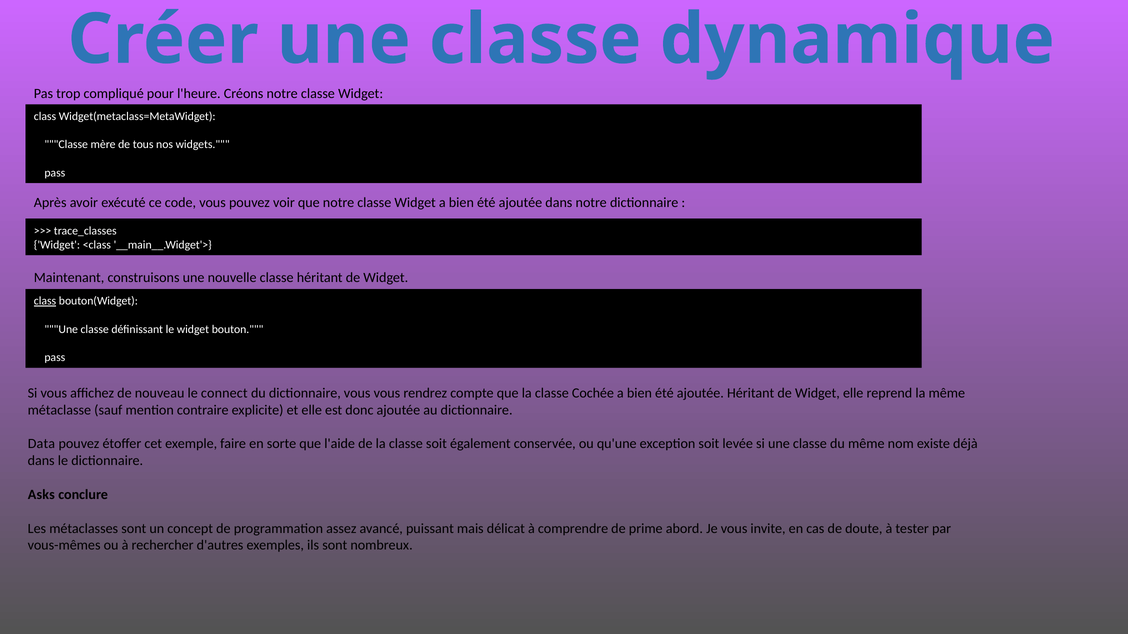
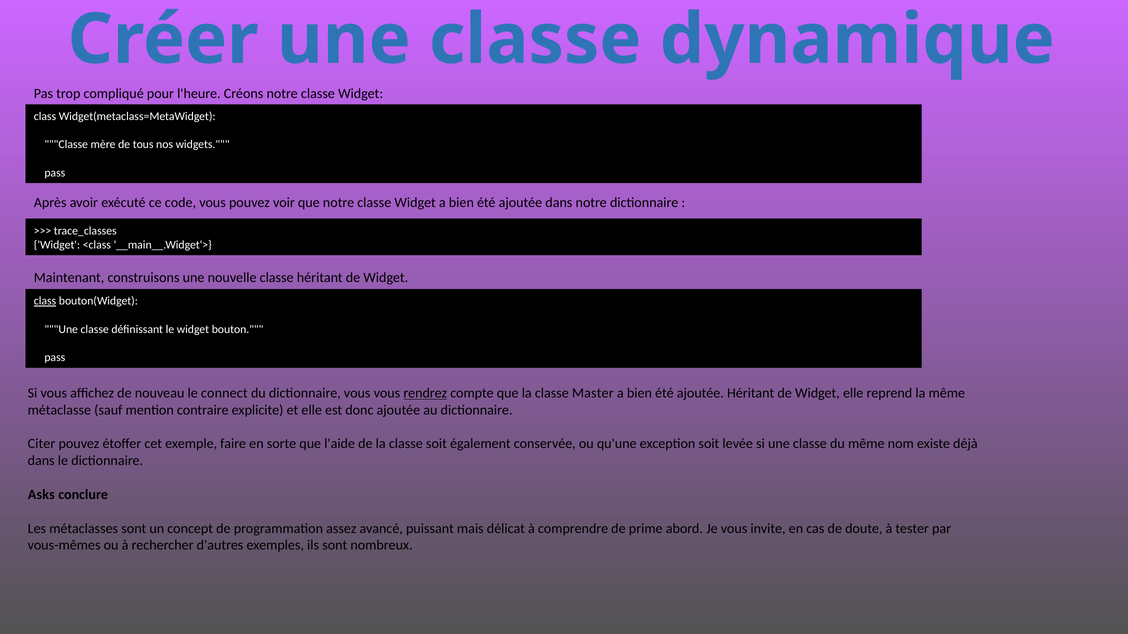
rendrez underline: none -> present
Cochée: Cochée -> Master
Data: Data -> Citer
